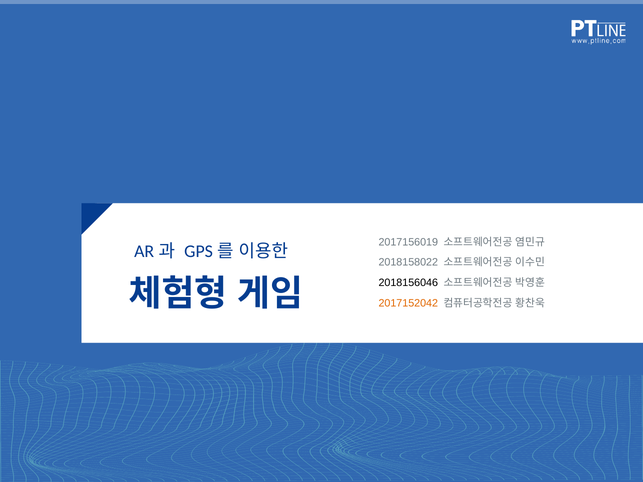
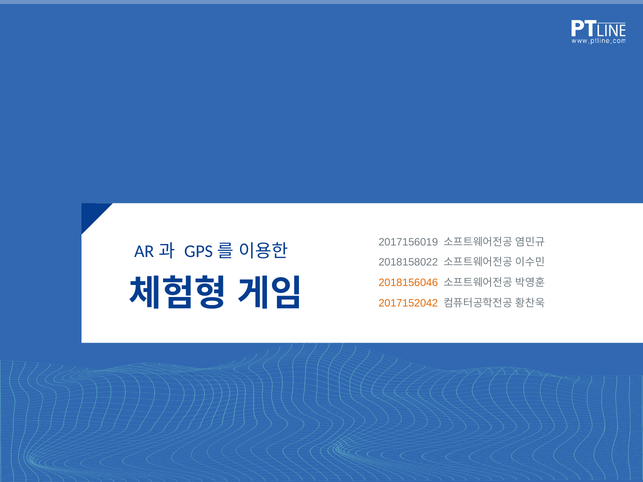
2018156046 colour: black -> orange
